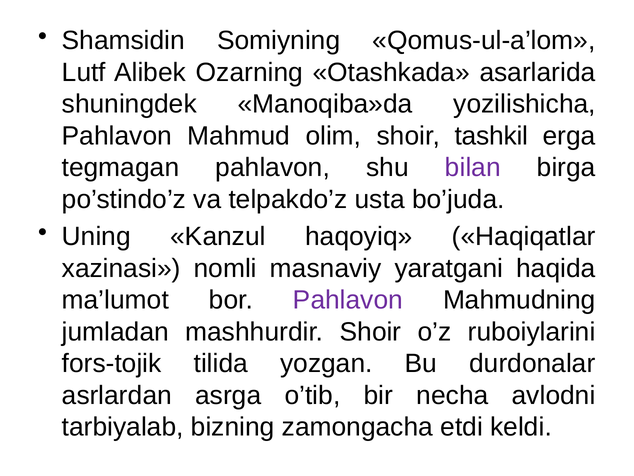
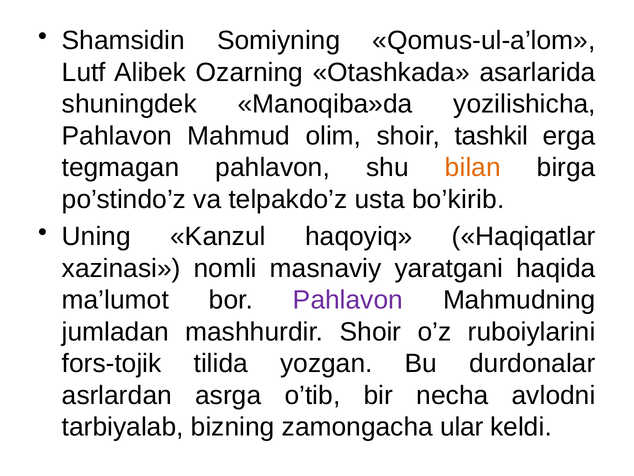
bilan colour: purple -> orange
bo’juda: bo’juda -> bo’kirib
etdi: etdi -> ular
